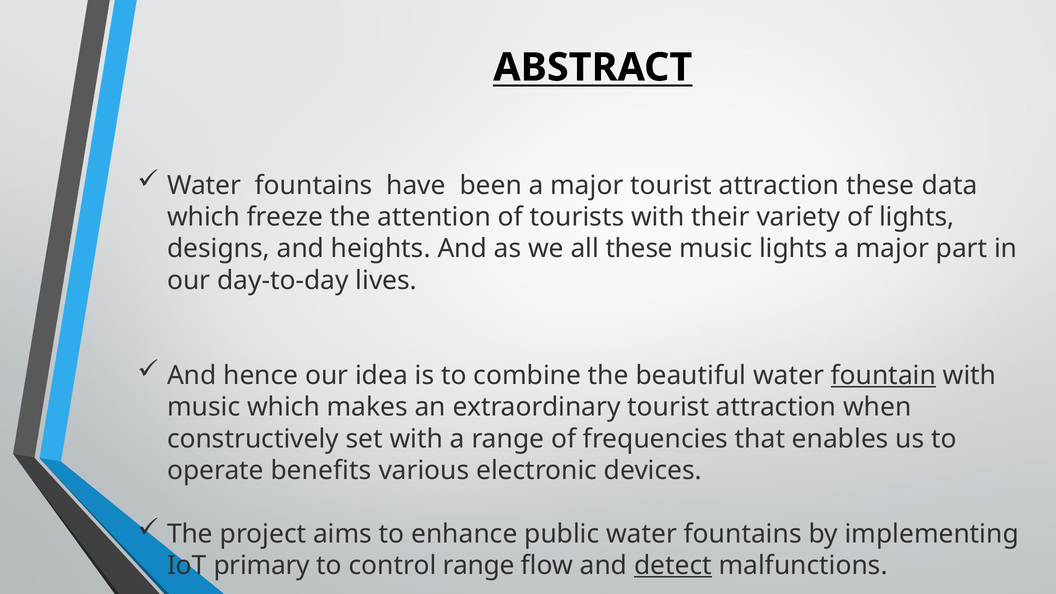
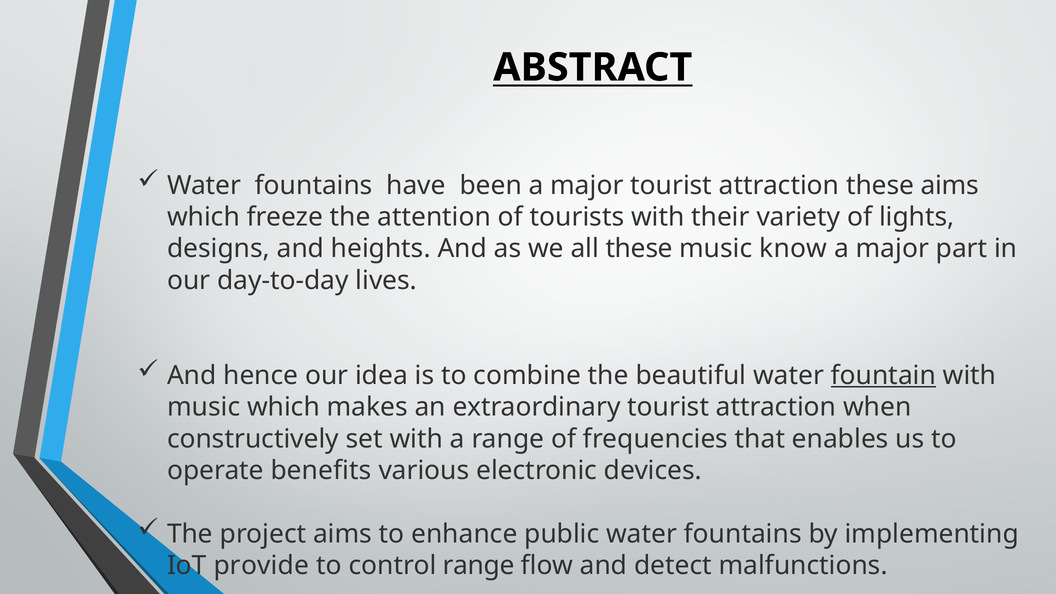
these data: data -> aims
music lights: lights -> know
primary: primary -> provide
detect underline: present -> none
